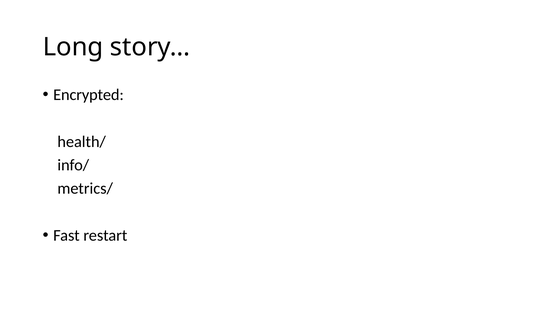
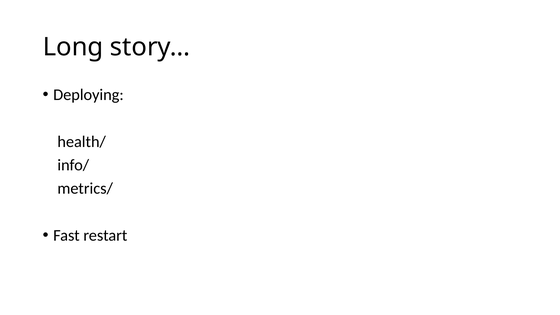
Encrypted: Encrypted -> Deploying
